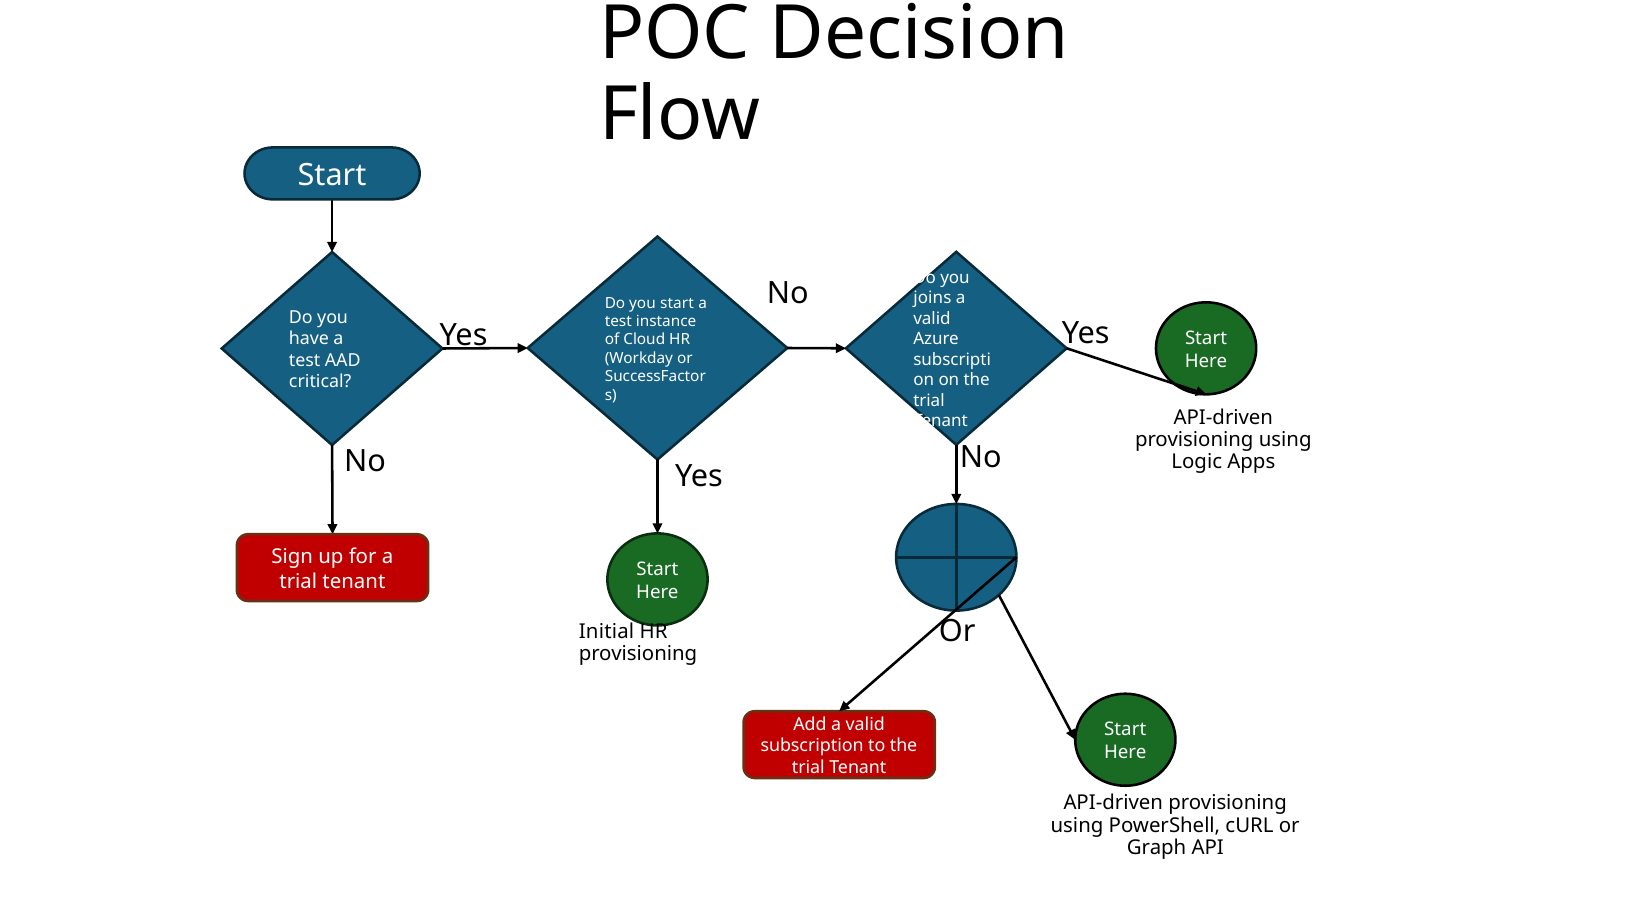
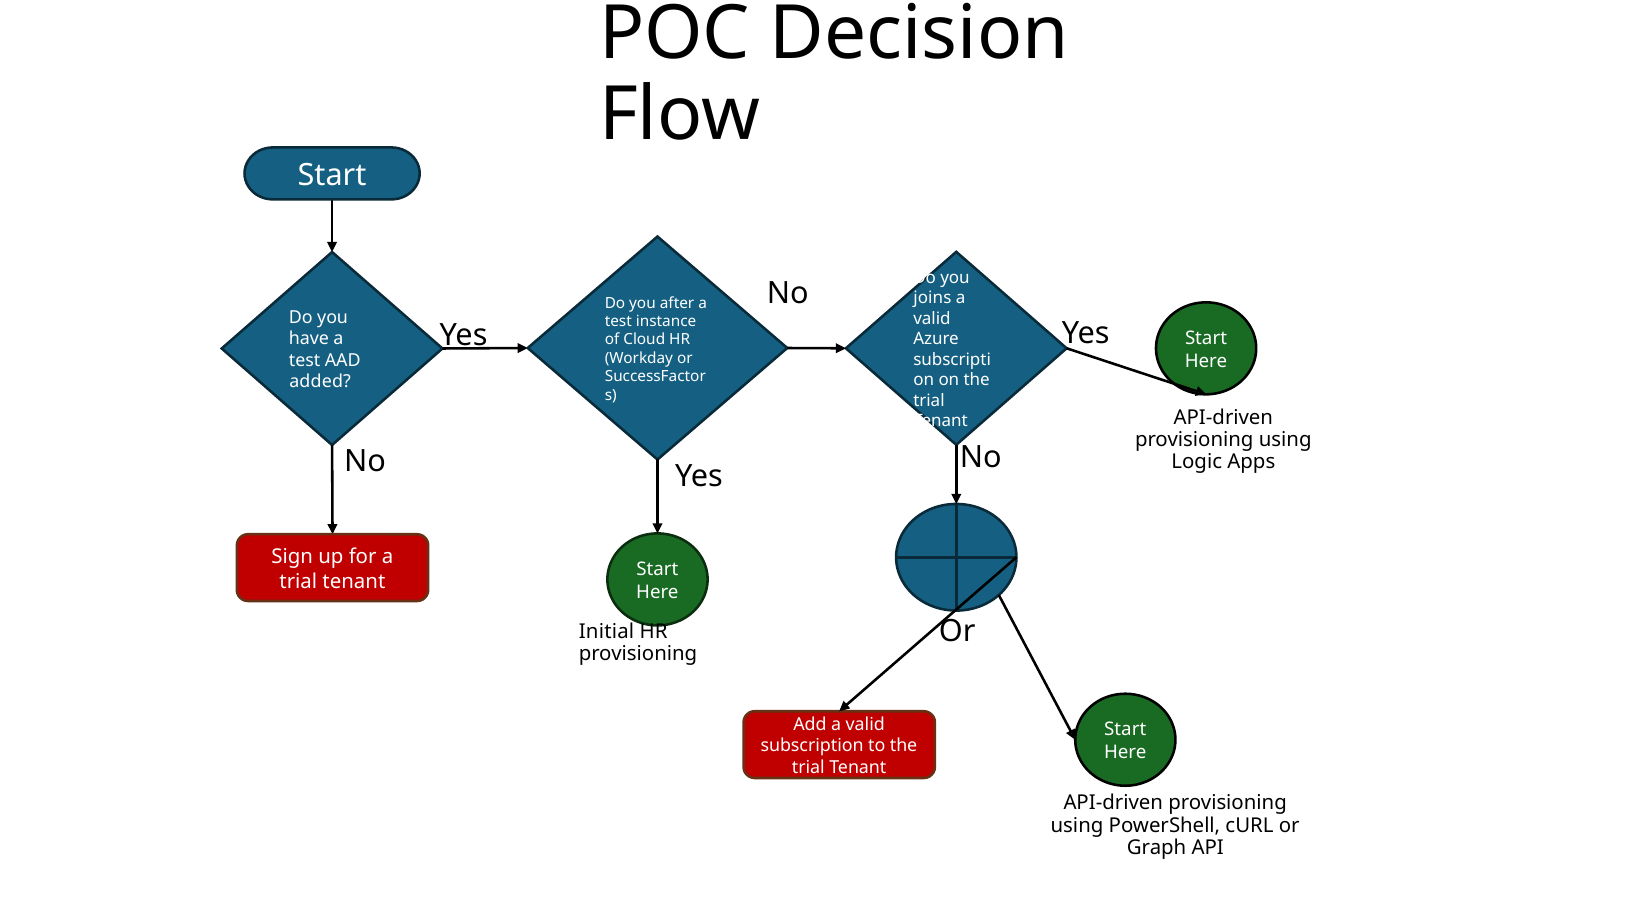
you start: start -> after
critical: critical -> added
